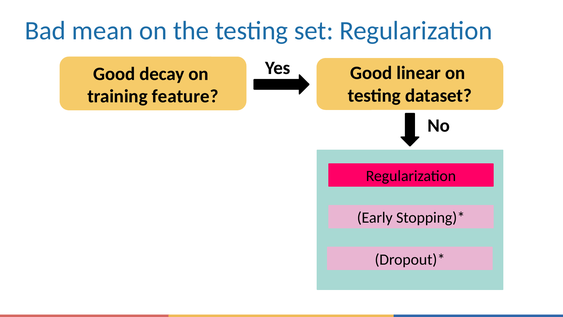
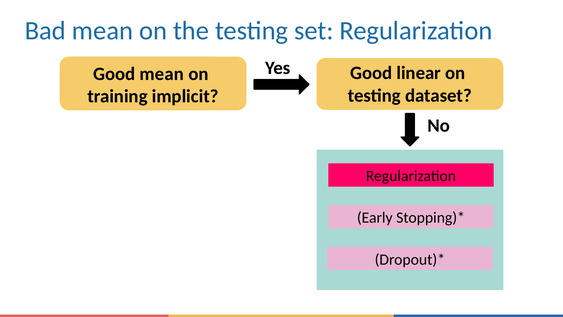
Good decay: decay -> mean
feature: feature -> implicit
